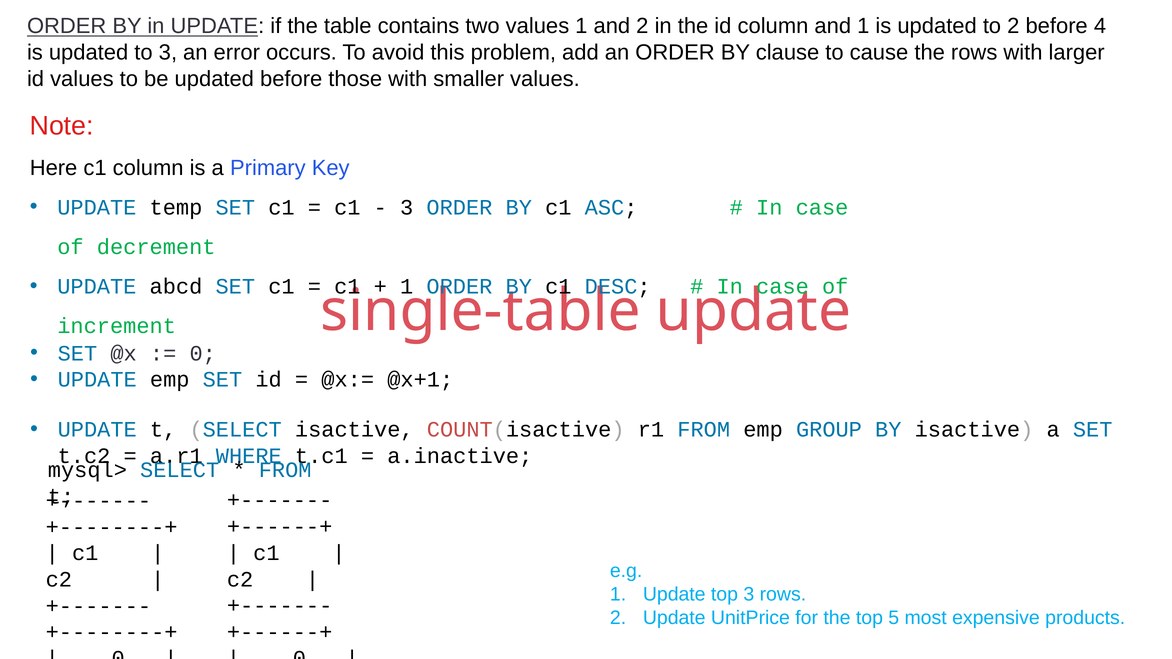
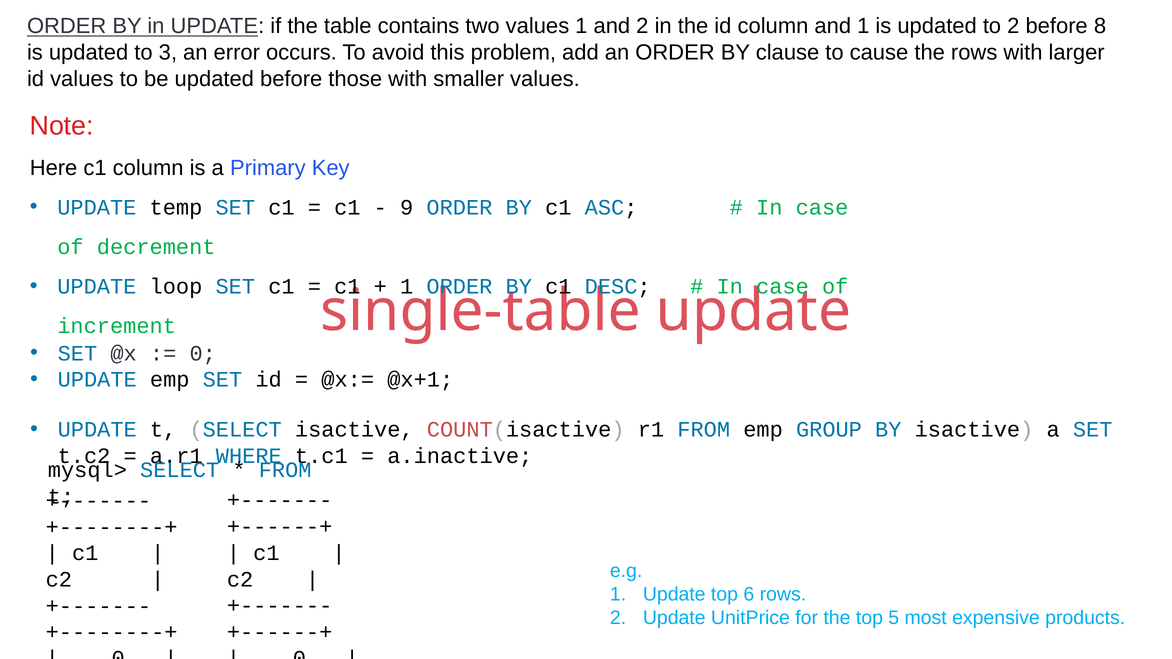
4: 4 -> 8
3 at (407, 207): 3 -> 9
abcd: abcd -> loop
top 3: 3 -> 6
